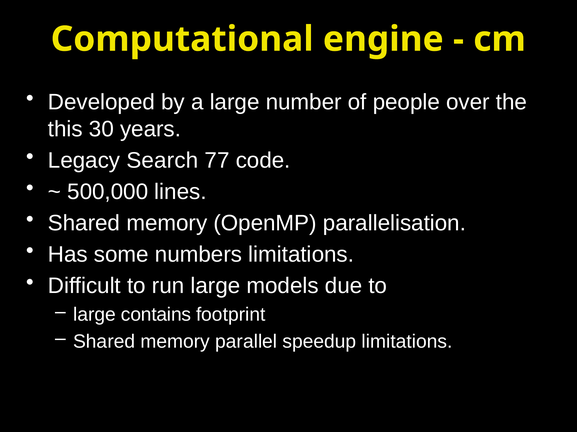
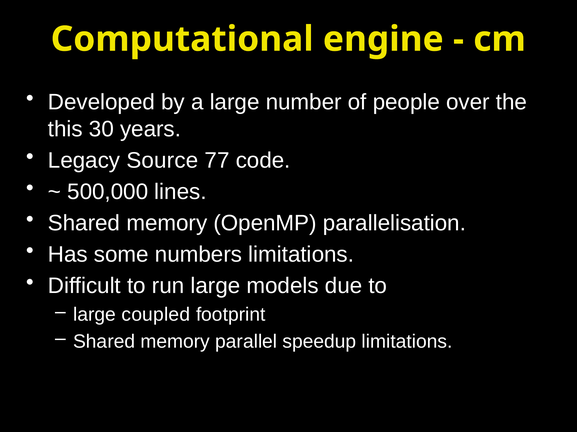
Search: Search -> Source
contains: contains -> coupled
